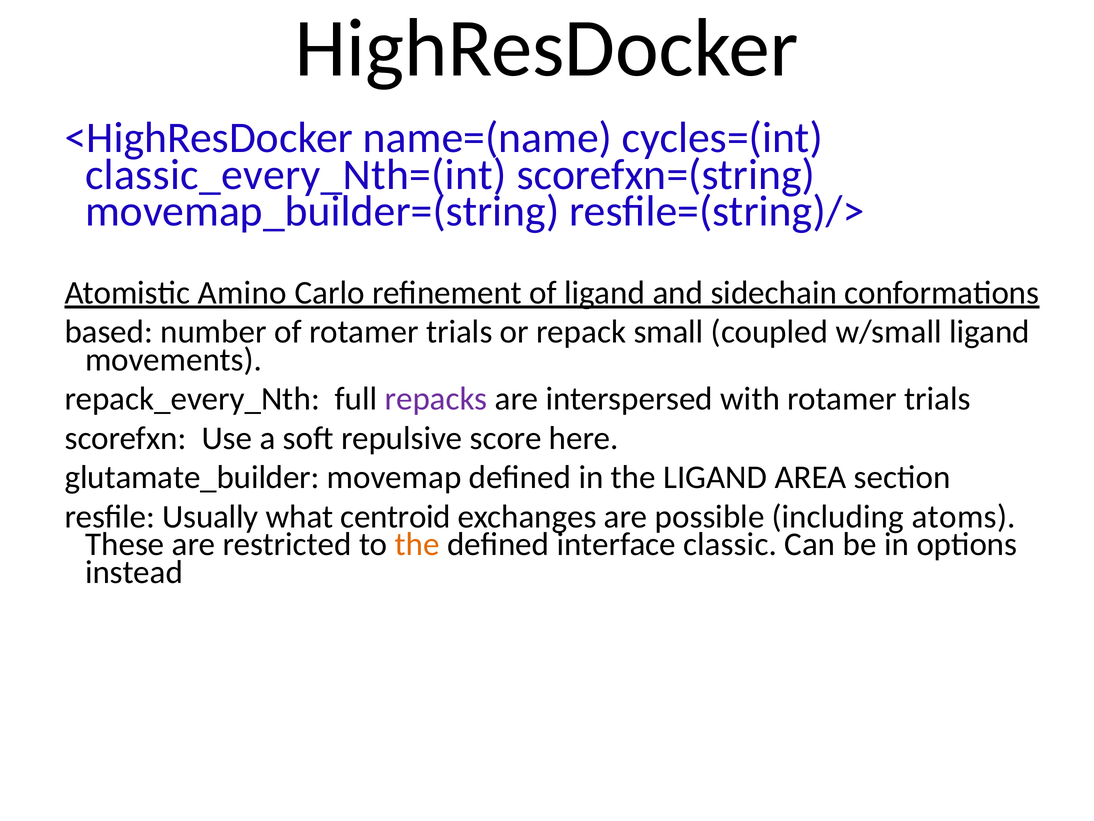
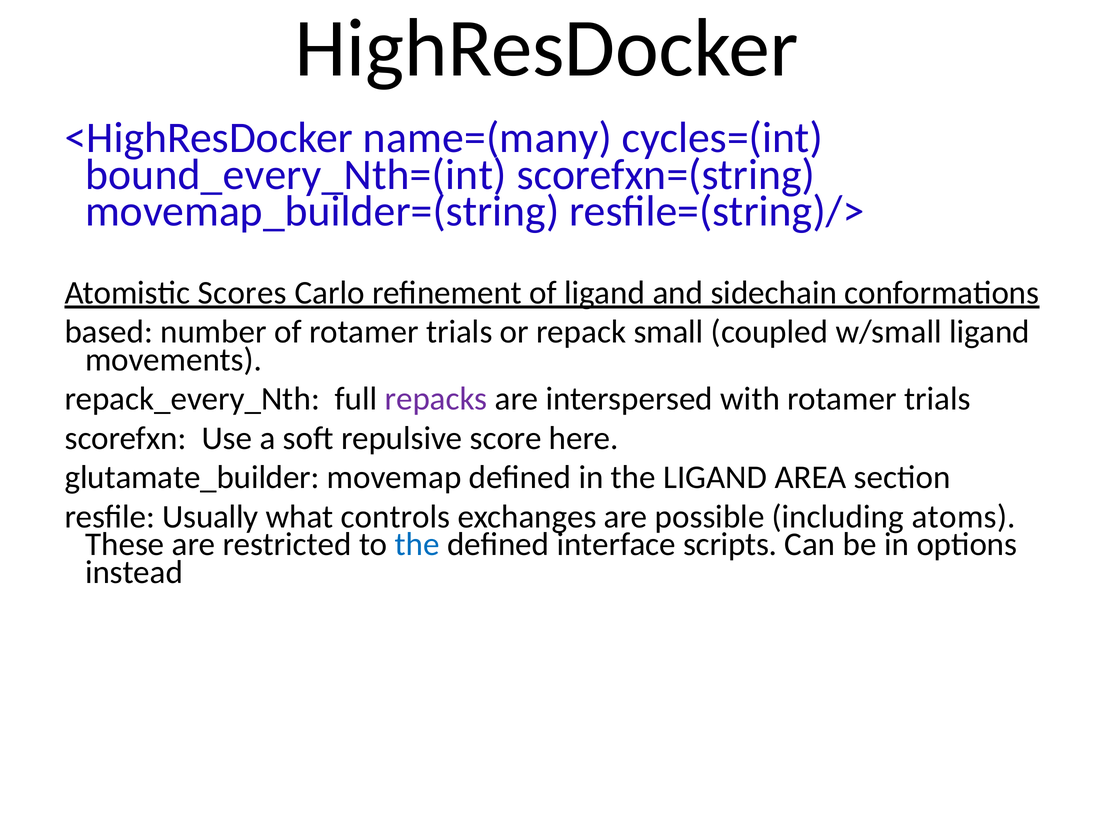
name=(name: name=(name -> name=(many
classic_every_Nth=(int: classic_every_Nth=(int -> bound_every_Nth=(int
Amino: Amino -> Scores
centroid: centroid -> controls
the at (417, 544) colour: orange -> blue
classic: classic -> scripts
